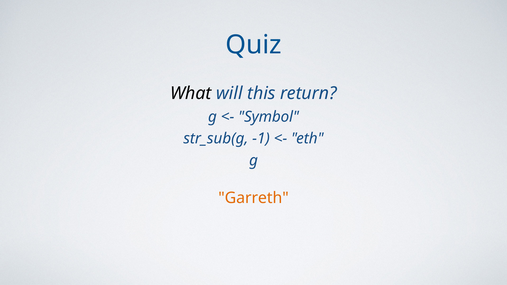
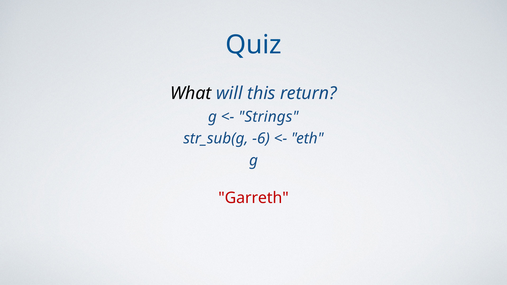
Symbol: Symbol -> Strings
-1: -1 -> -6
Garreth colour: orange -> red
